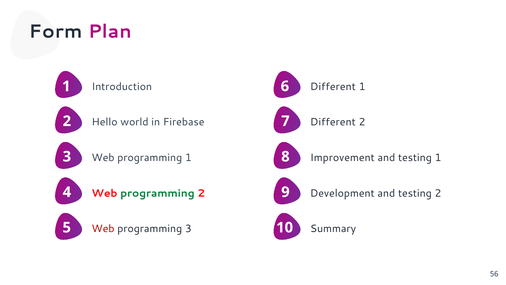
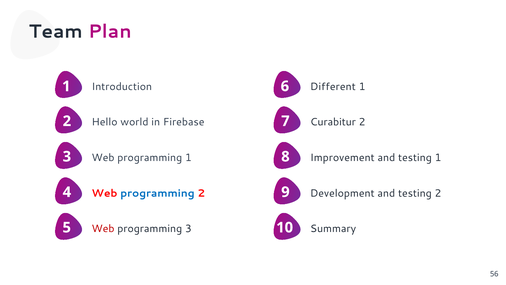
Form: Form -> Team
Different at (333, 122): Different -> Curabitur
programming at (157, 193) colour: green -> blue
